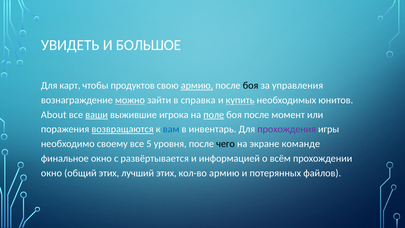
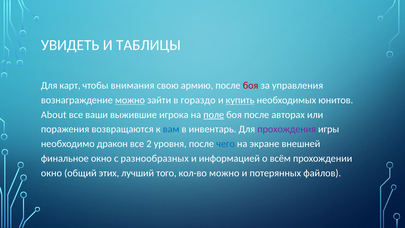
БОЛЬШОЕ: БОЛЬШОЕ -> ТАБЛИЦЫ
продуктов: продуктов -> внимания
армию at (197, 85) underline: present -> none
боя at (251, 85) colour: black -> red
справка: справка -> гораздо
ваши underline: present -> none
момент: момент -> авторах
возвращаются underline: present -> none
своему: своему -> дракон
5: 5 -> 2
чего colour: black -> blue
команде: команде -> внешней
развёртывается: развёртывается -> разнообразных
лучший этих: этих -> того
кол-во армию: армию -> можно
